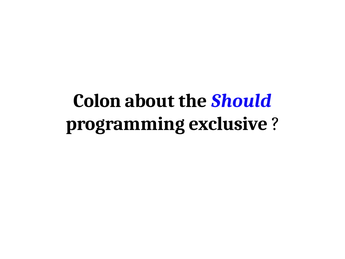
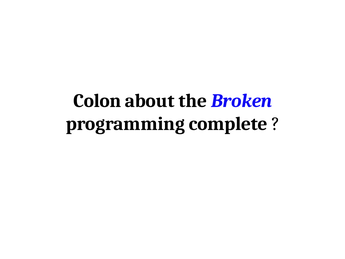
Should: Should -> Broken
exclusive: exclusive -> complete
